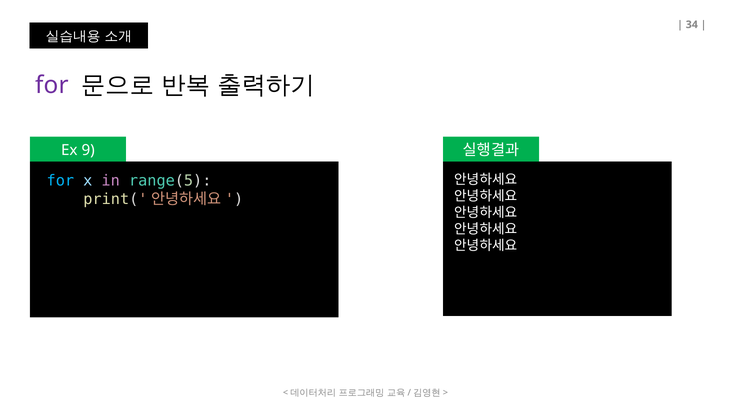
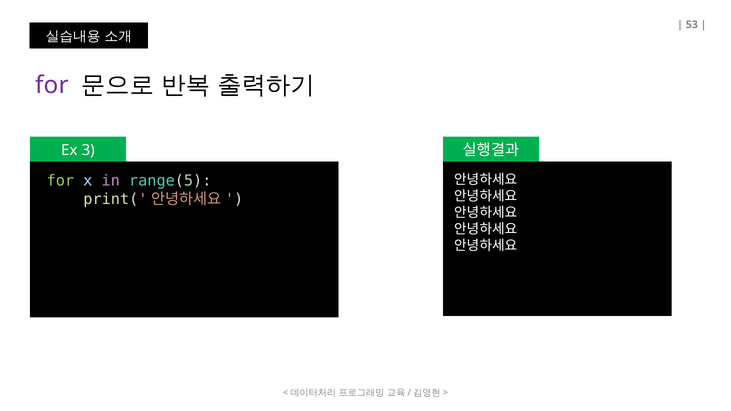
34: 34 -> 53
9: 9 -> 3
for at (60, 181) colour: light blue -> light green
